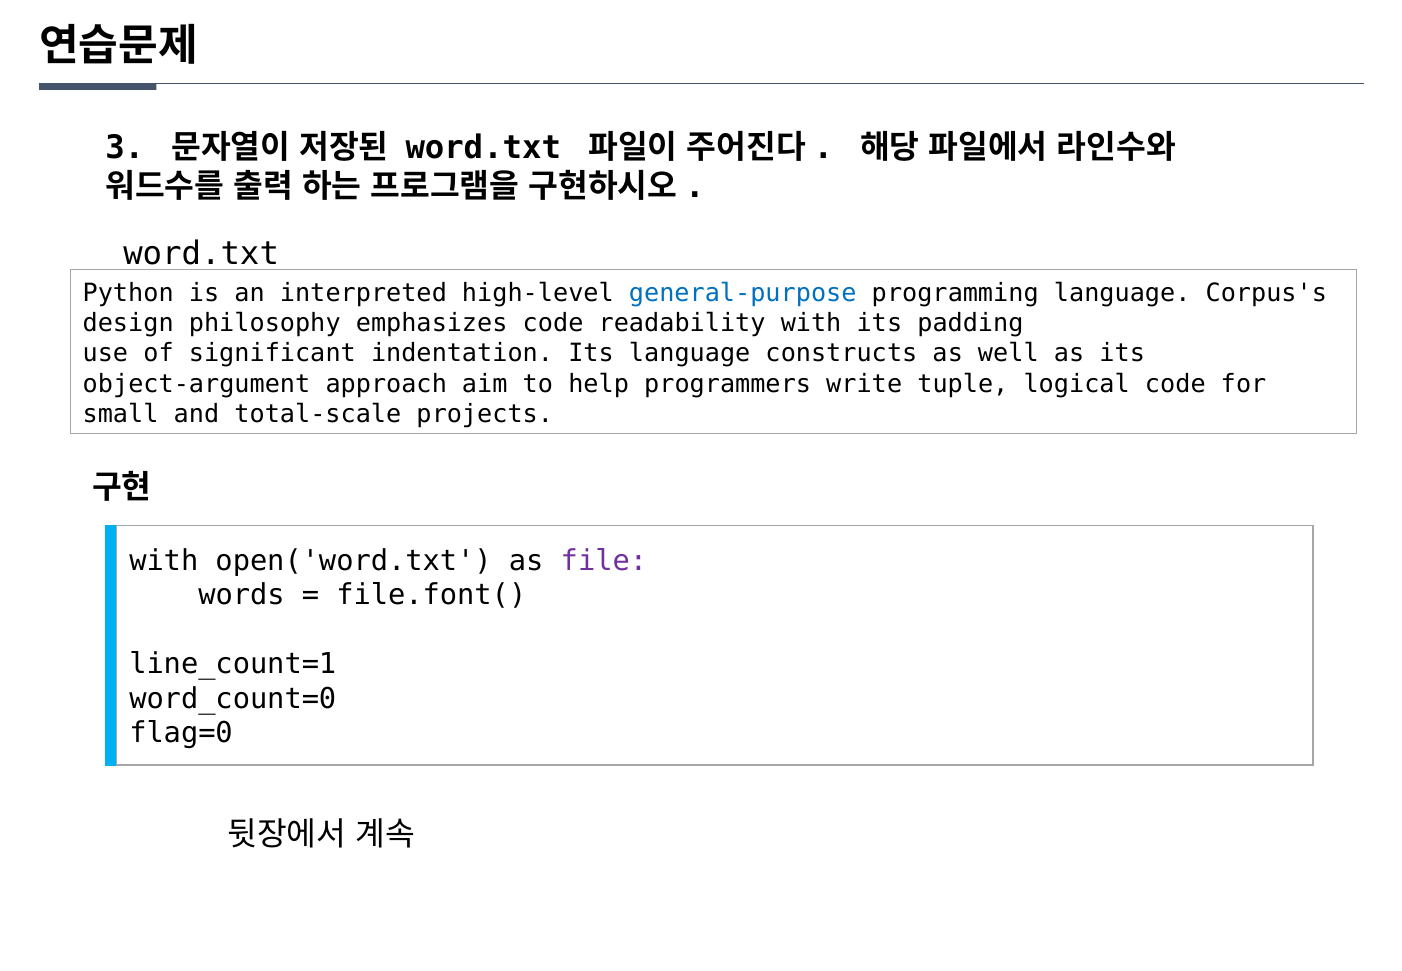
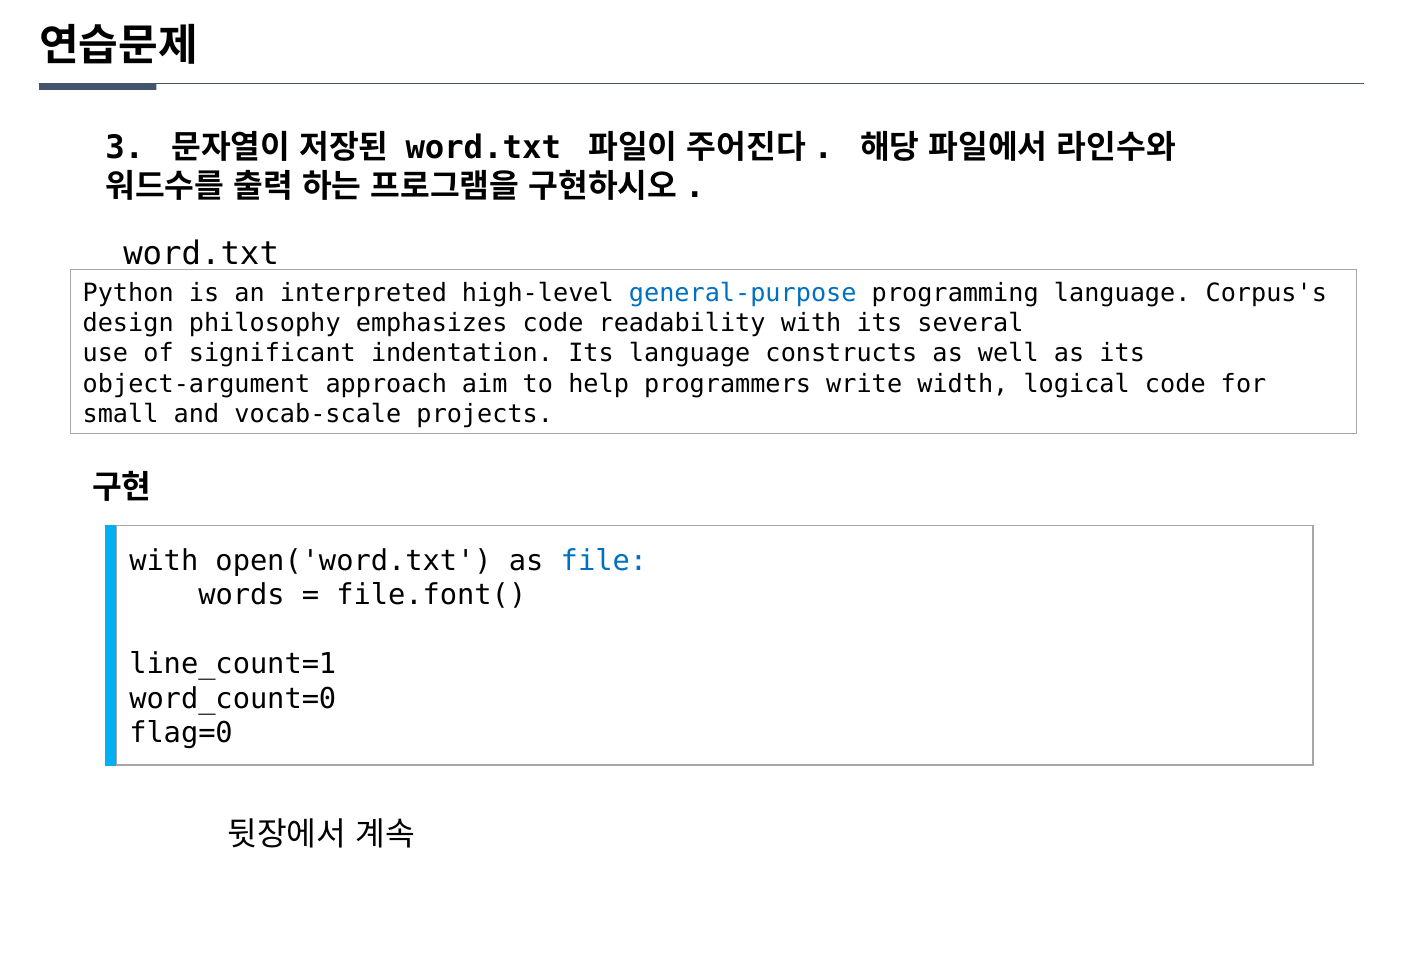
padding: padding -> several
tuple: tuple -> width
total-scale: total-scale -> vocab-scale
file colour: purple -> blue
